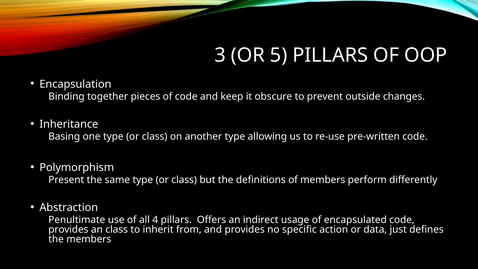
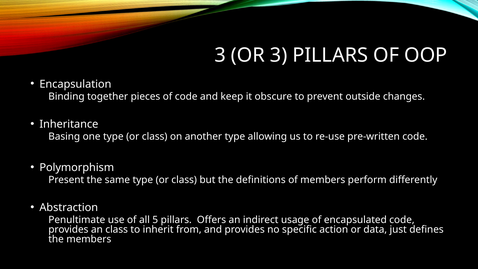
OR 5: 5 -> 3
4: 4 -> 5
